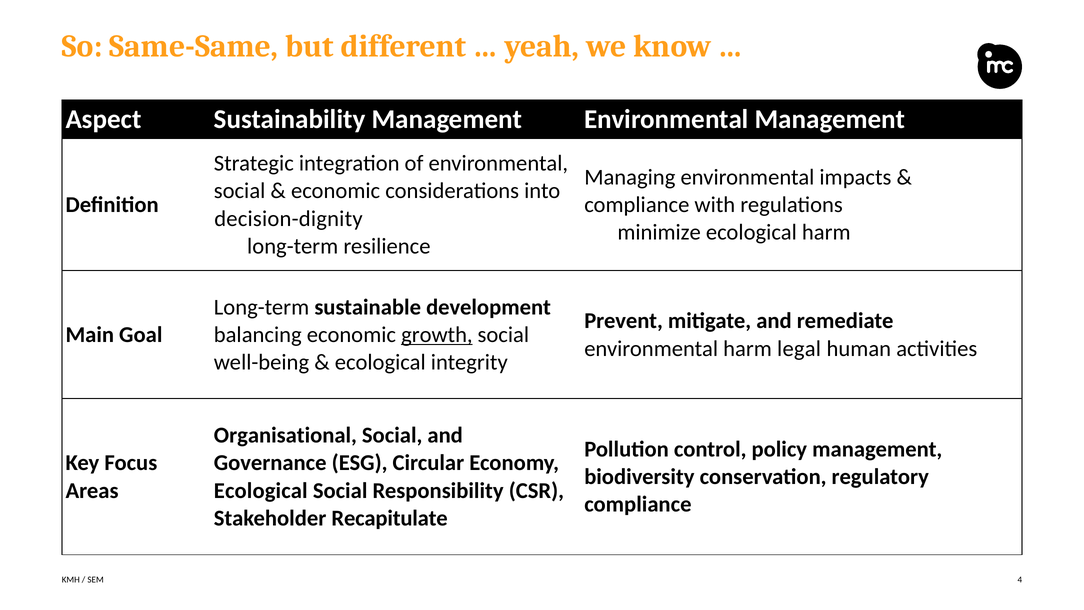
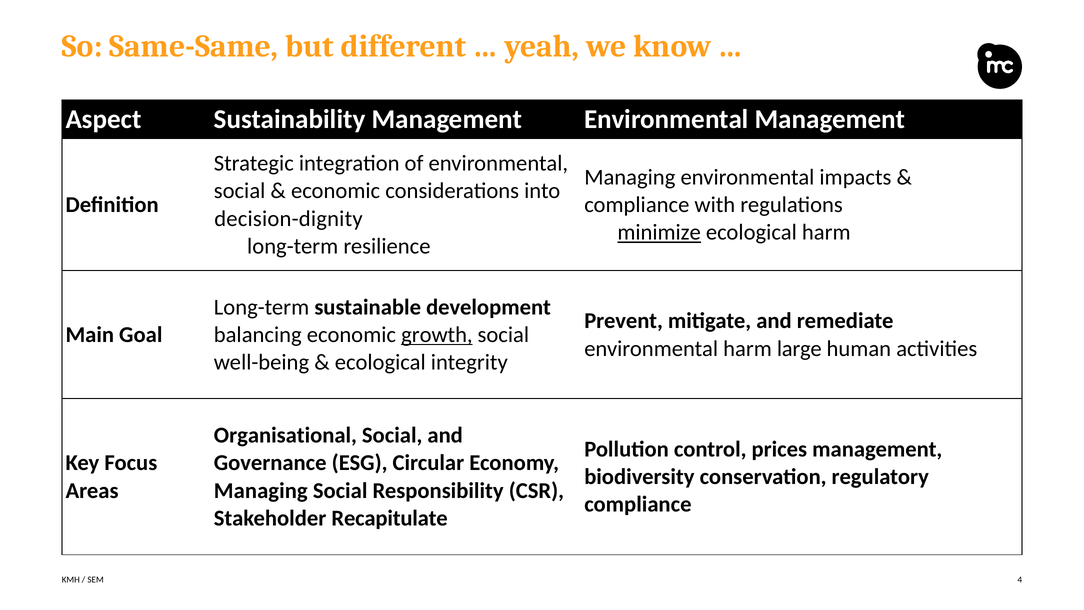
minimize underline: none -> present
legal: legal -> large
policy: policy -> prices
Ecological at (261, 490): Ecological -> Managing
